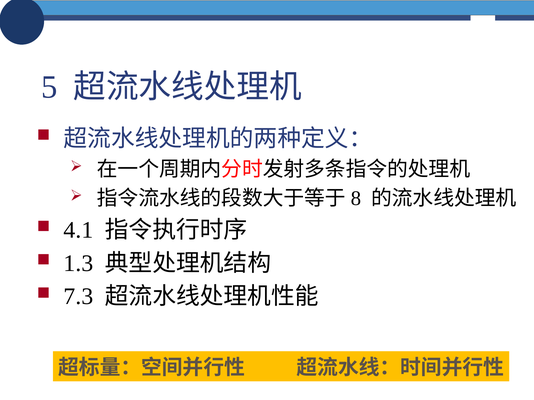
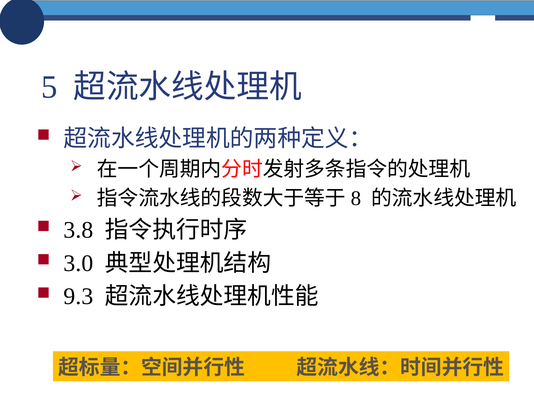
4.1: 4.1 -> 3.8
1.3: 1.3 -> 3.0
7.3: 7.3 -> 9.3
